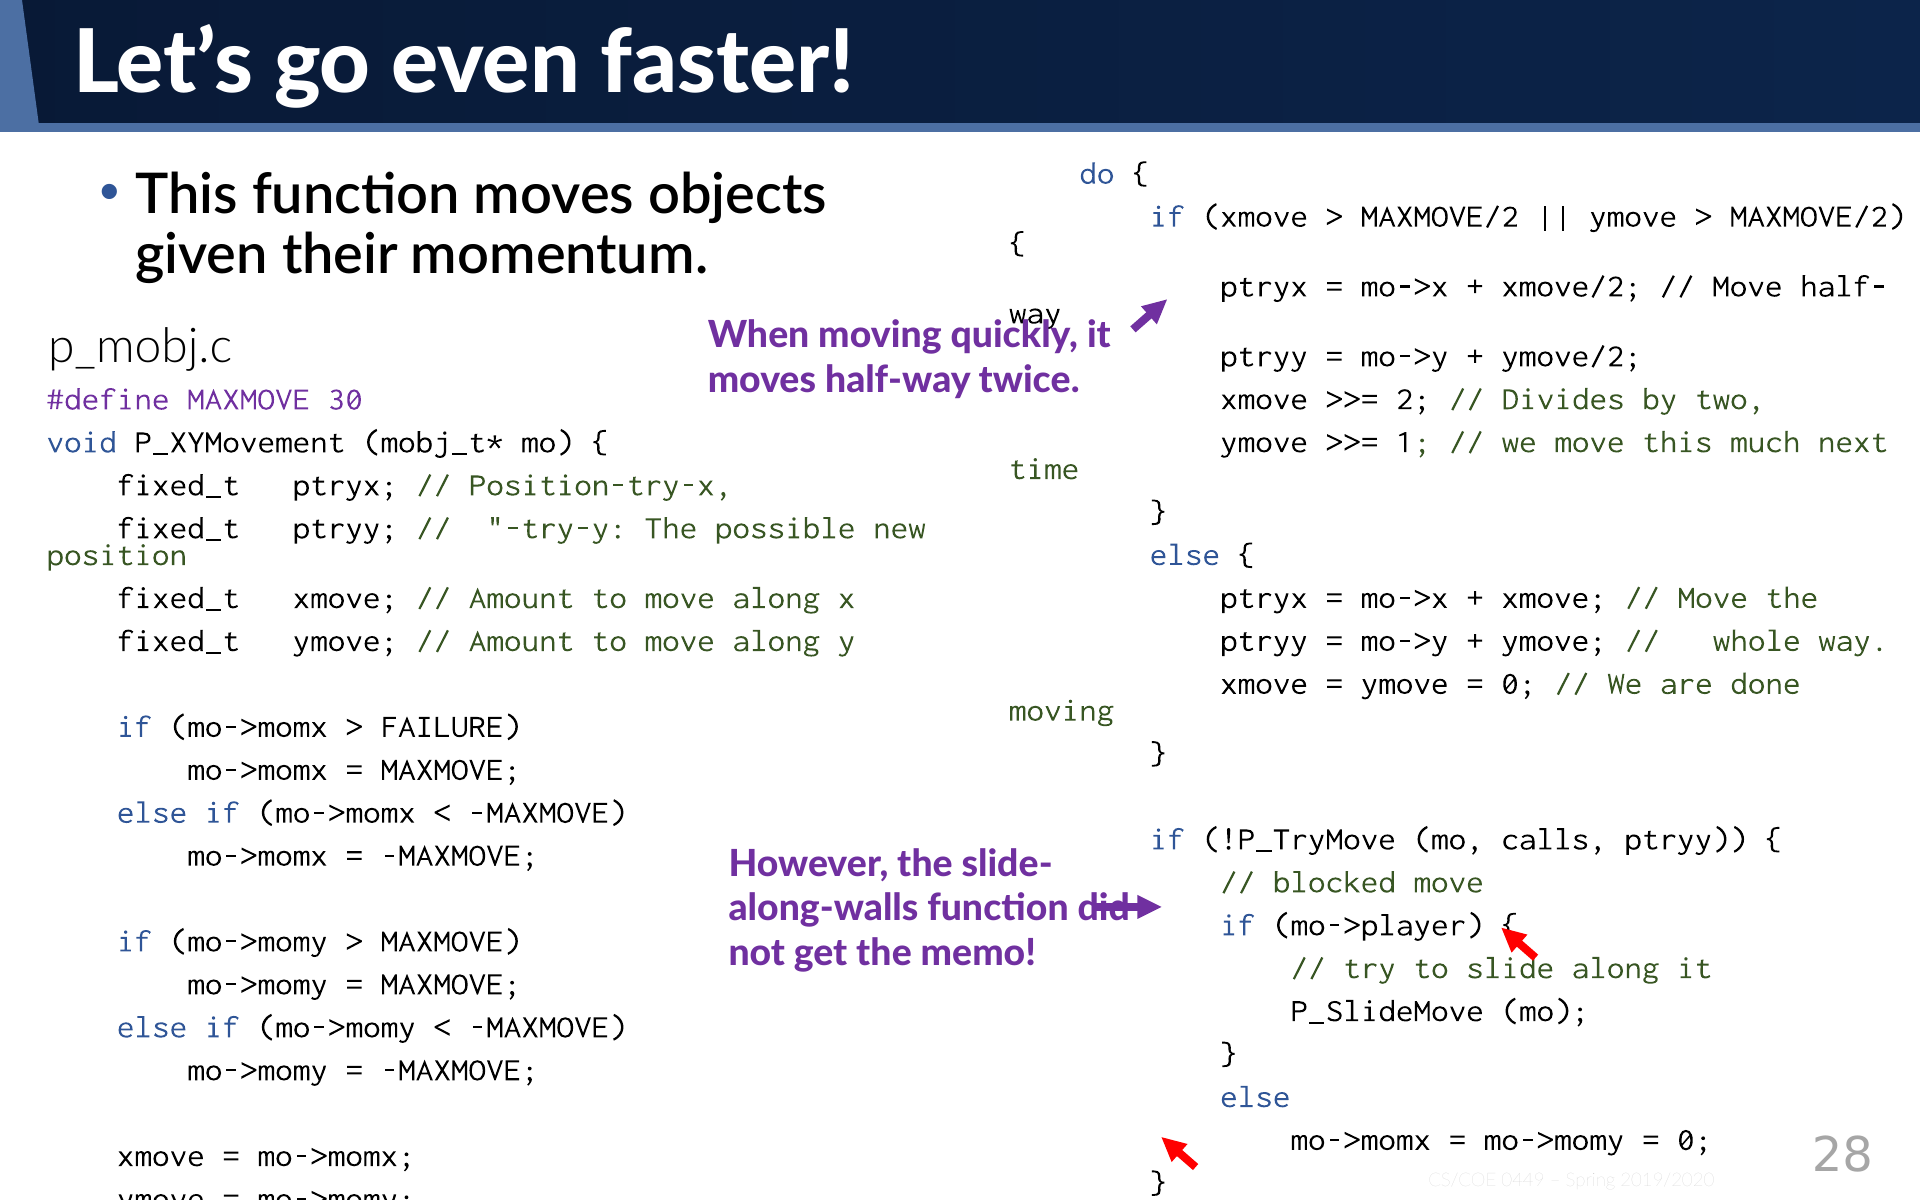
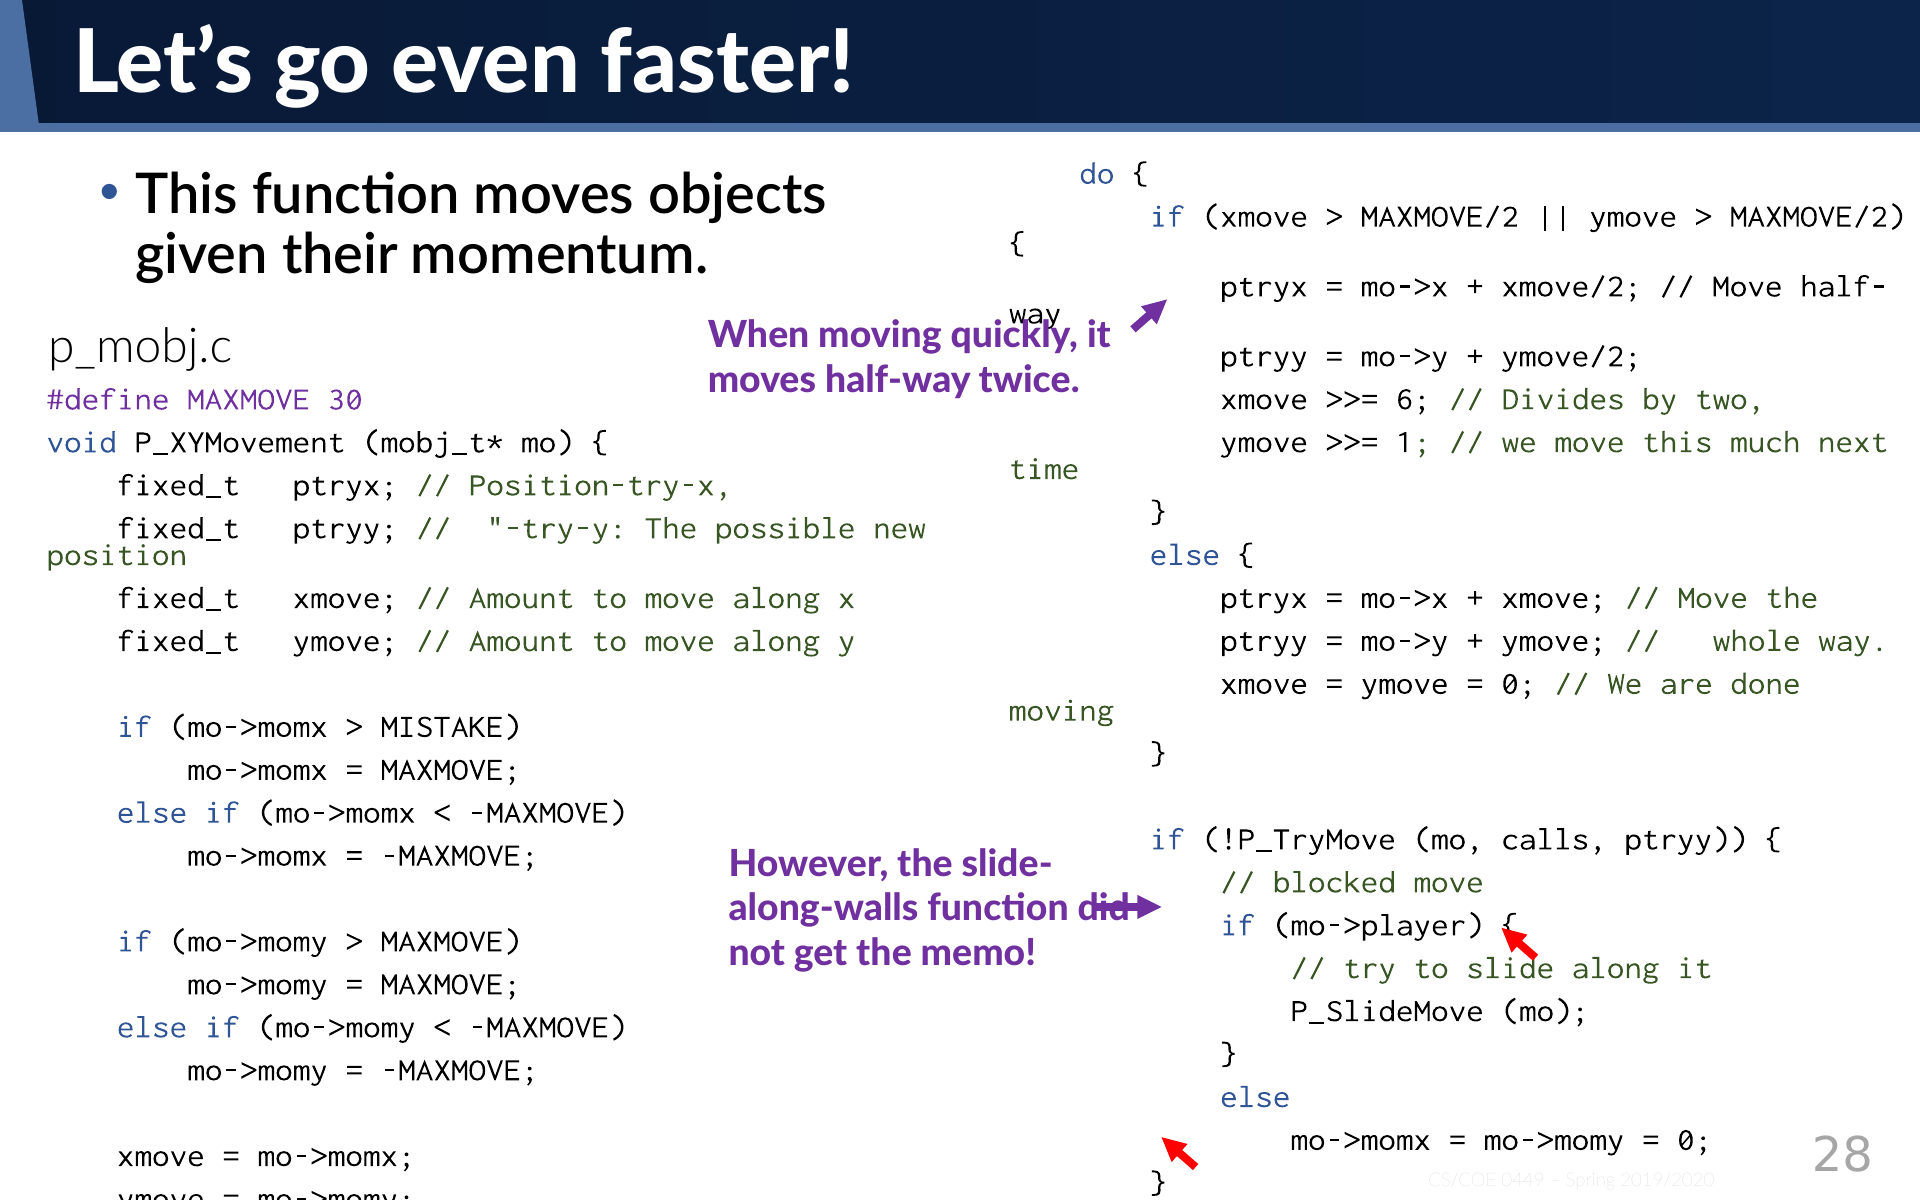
2: 2 -> 6
FAILURE: FAILURE -> MISTAKE
